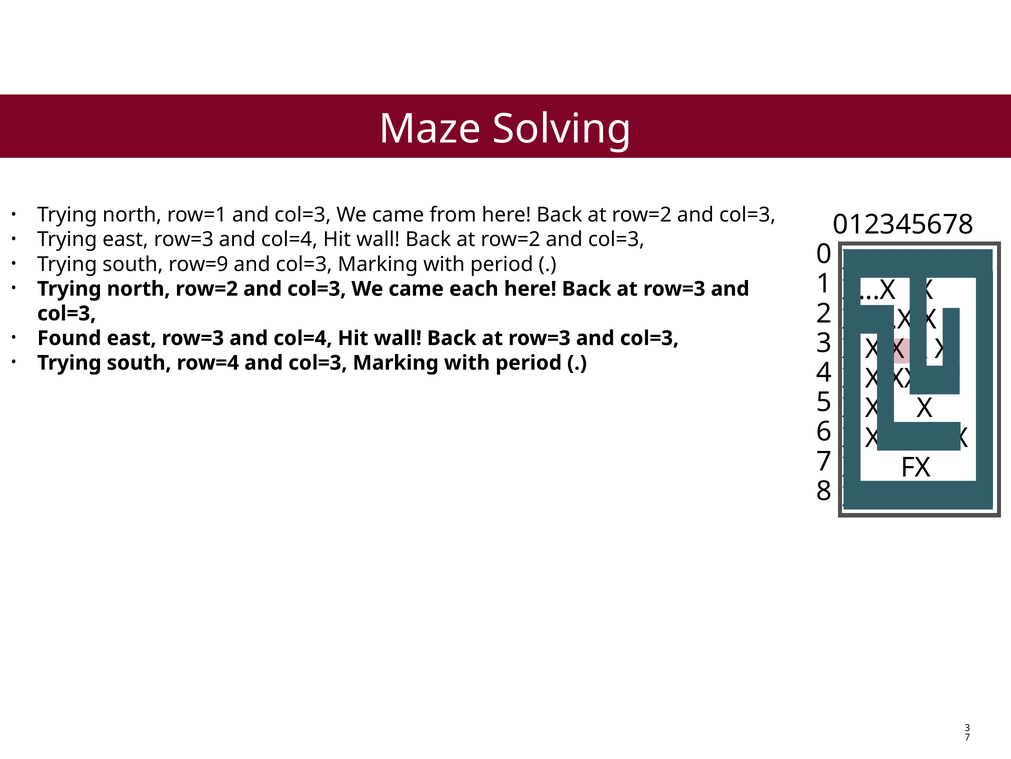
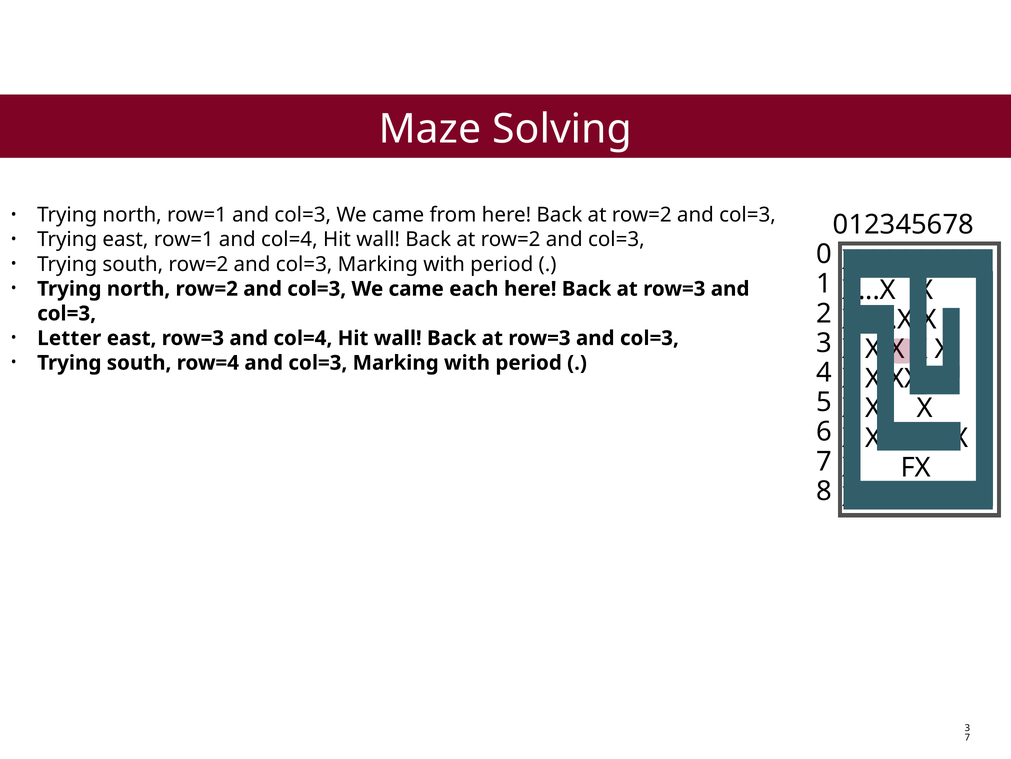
Trying east row=3: row=3 -> row=1
south row=9: row=9 -> row=2
Found: Found -> Letter
